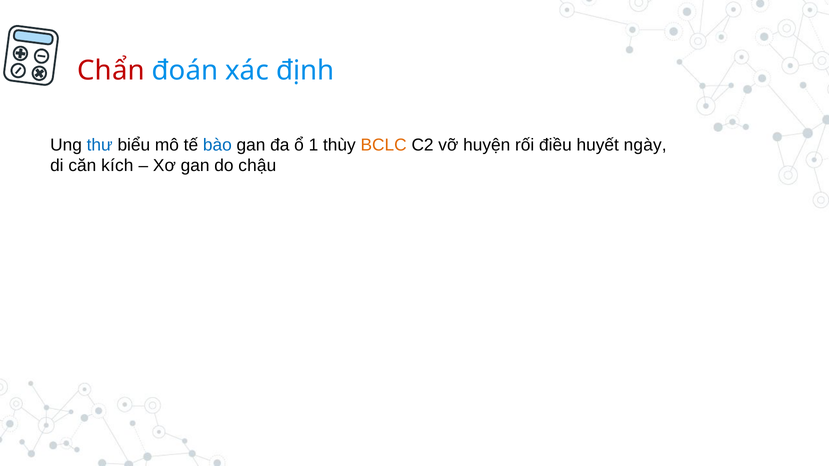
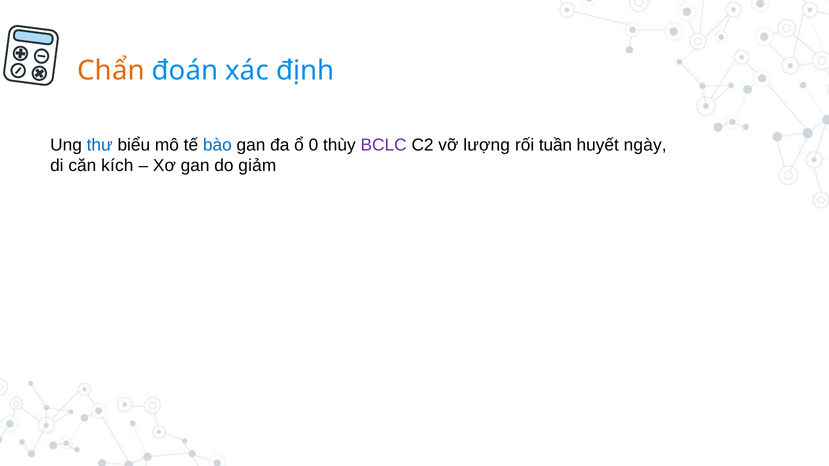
Chẩn colour: red -> orange
1: 1 -> 0
BCLC colour: orange -> purple
huyện: huyện -> lượng
điều: điều -> tuần
chậu: chậu -> giảm
